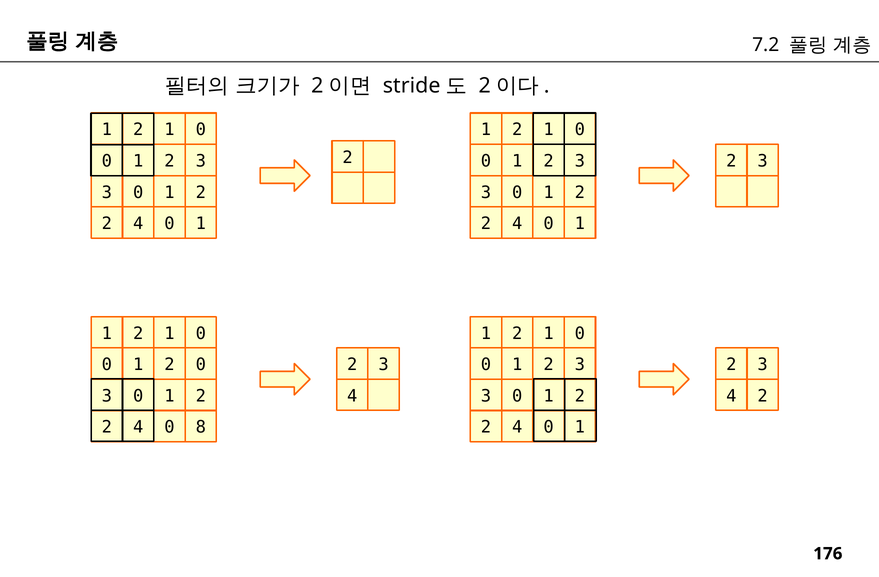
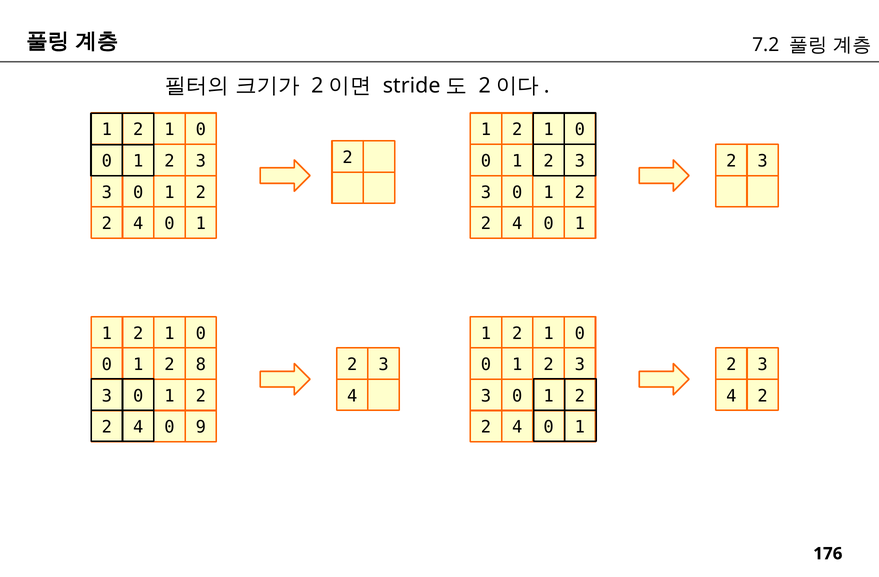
2 0: 0 -> 8
8: 8 -> 9
